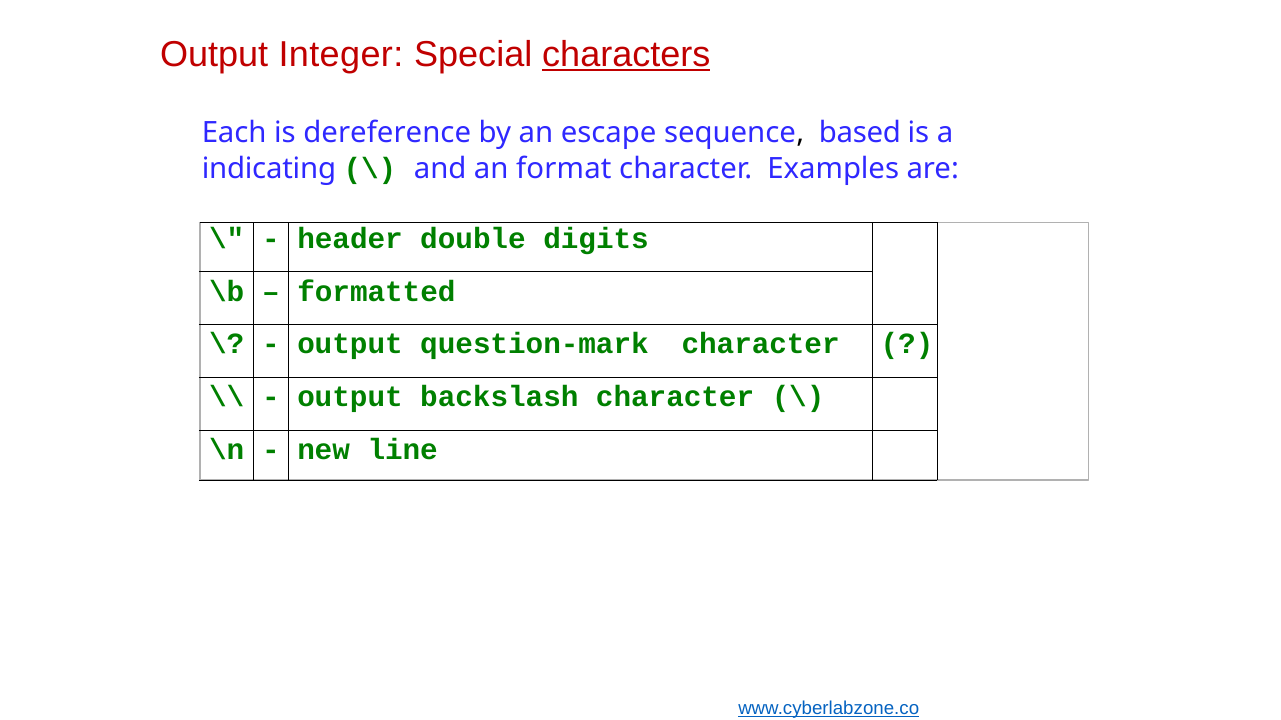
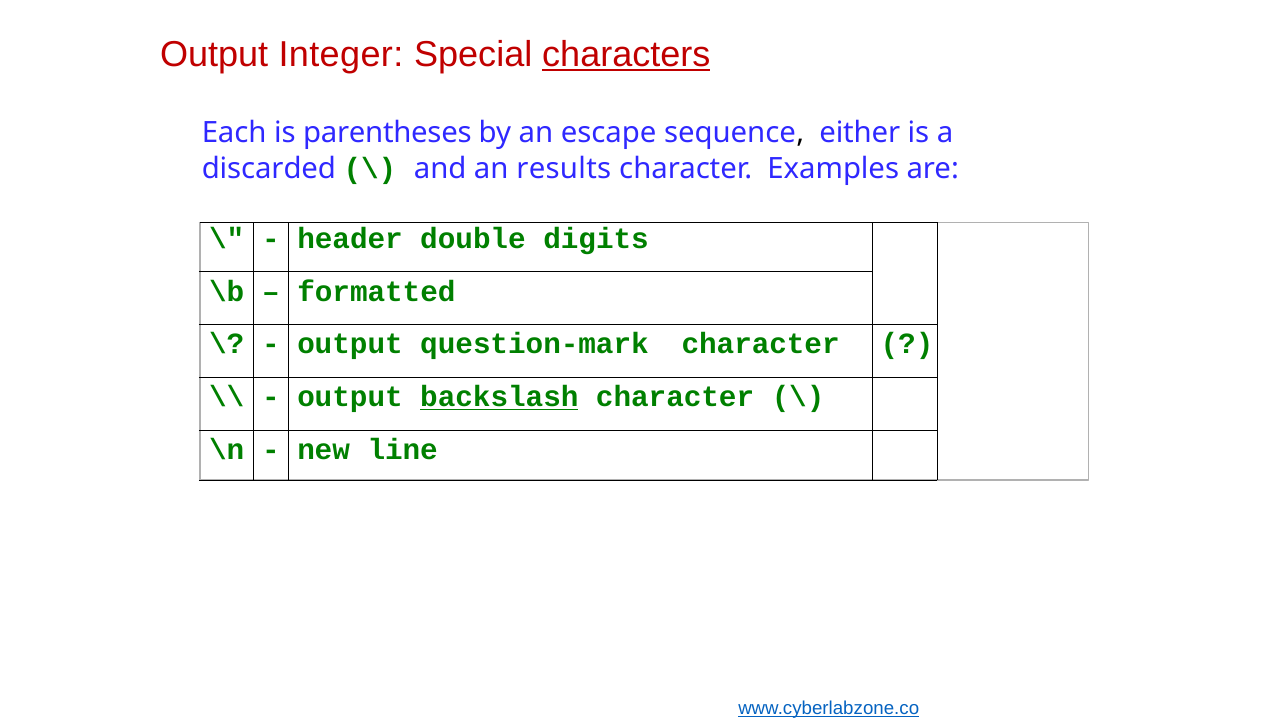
dereference: dereference -> parentheses
based: based -> either
indicating: indicating -> discarded
format: format -> results
backslash underline: none -> present
